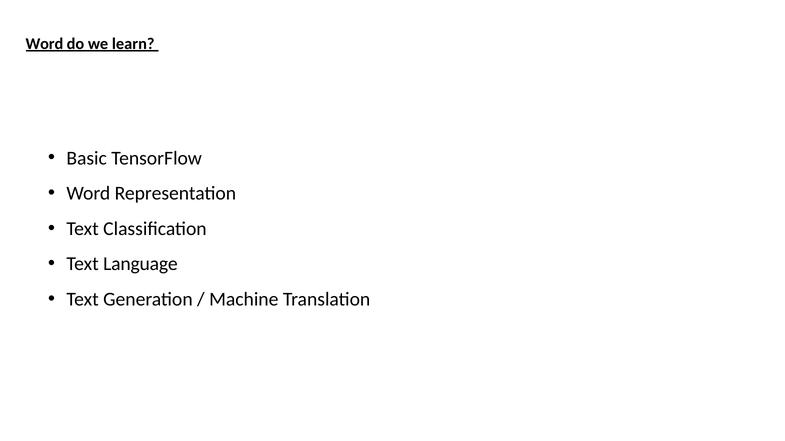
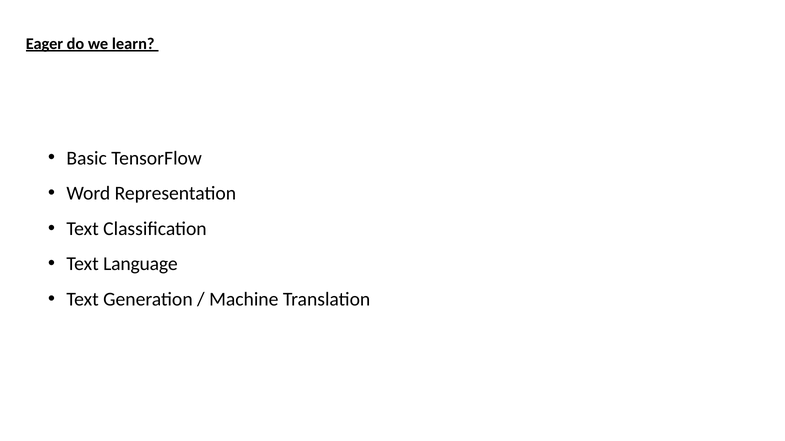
Word at (44, 44): Word -> Eager
